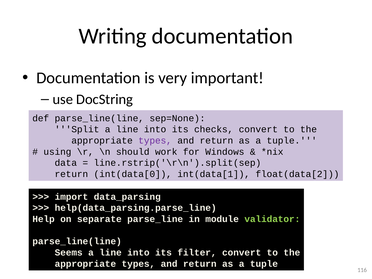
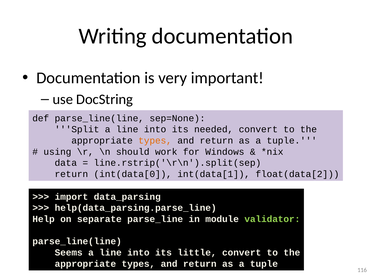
checks: checks -> needed
types at (155, 141) colour: purple -> orange
filter: filter -> little
